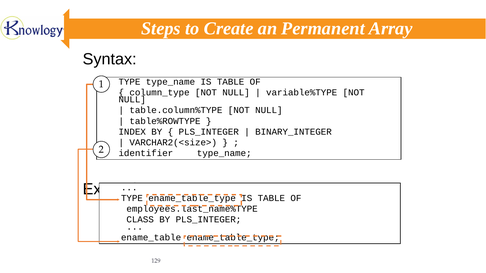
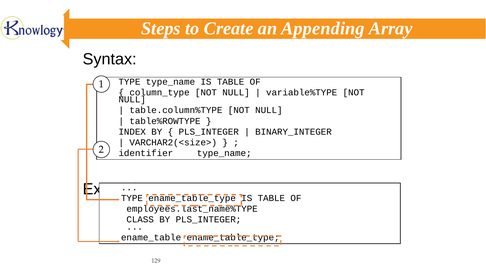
Permanent: Permanent -> Appending
